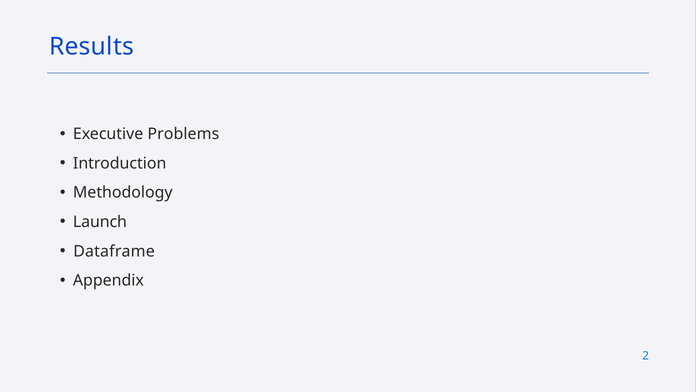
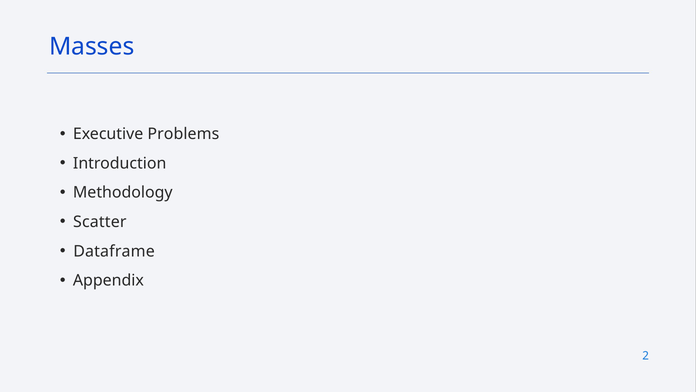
Results: Results -> Masses
Launch: Launch -> Scatter
